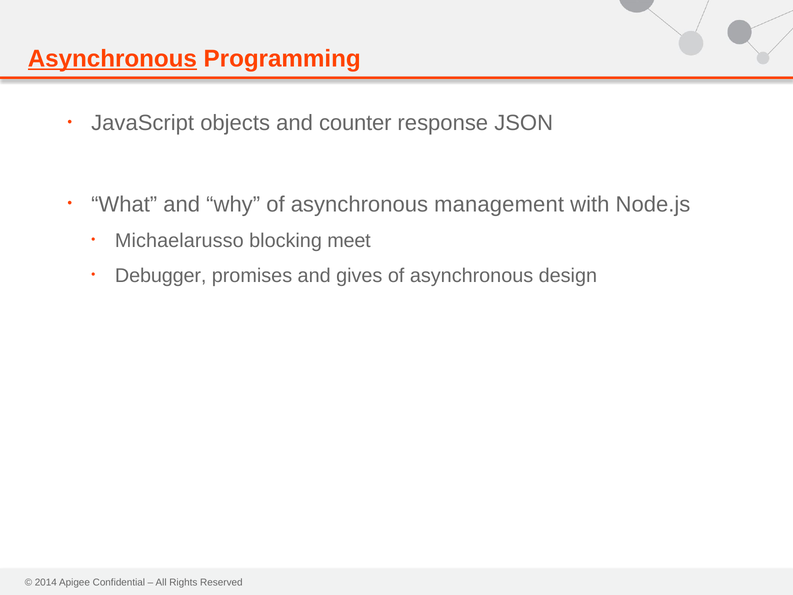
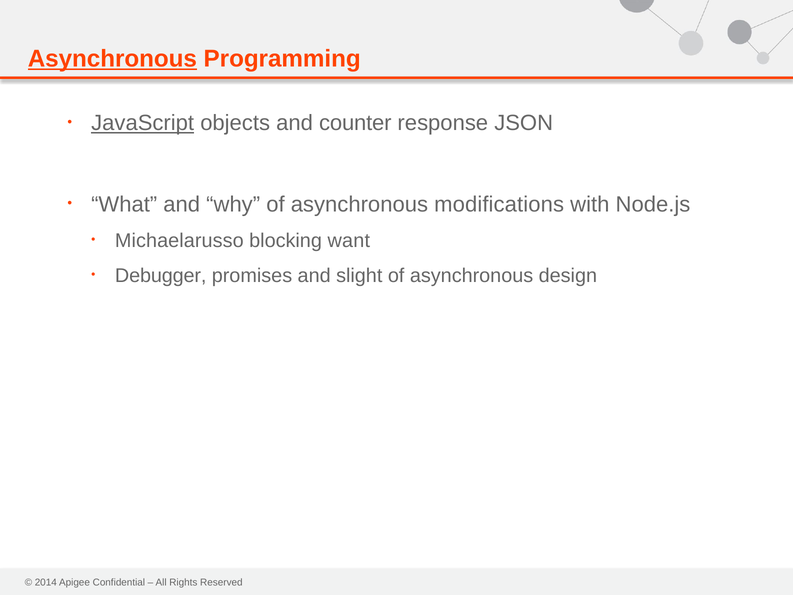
JavaScript underline: none -> present
management: management -> modifications
meet: meet -> want
gives: gives -> slight
